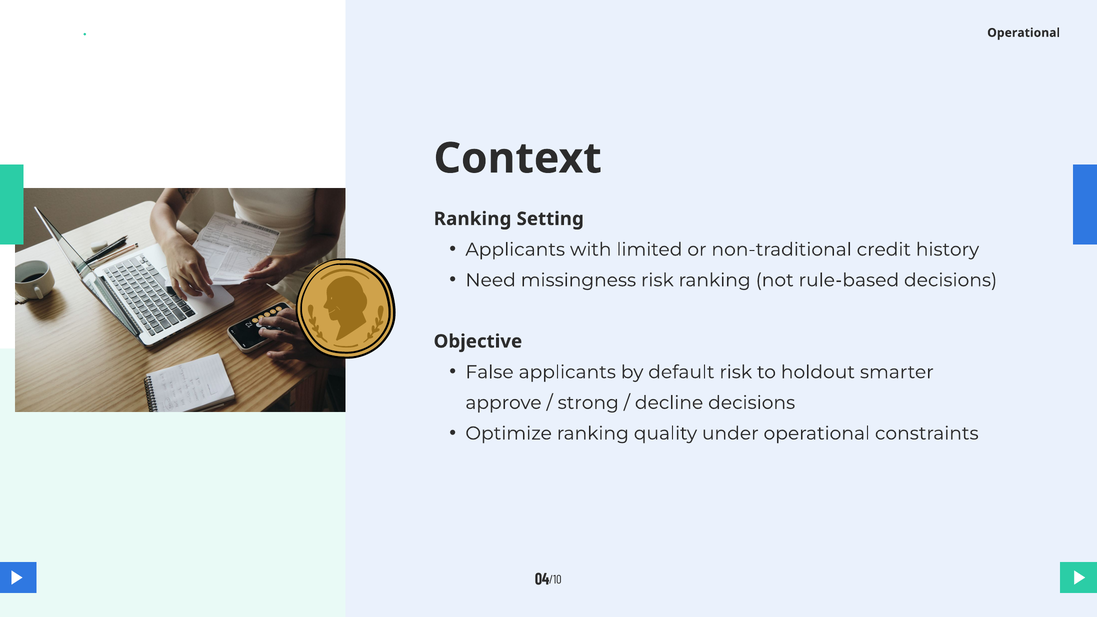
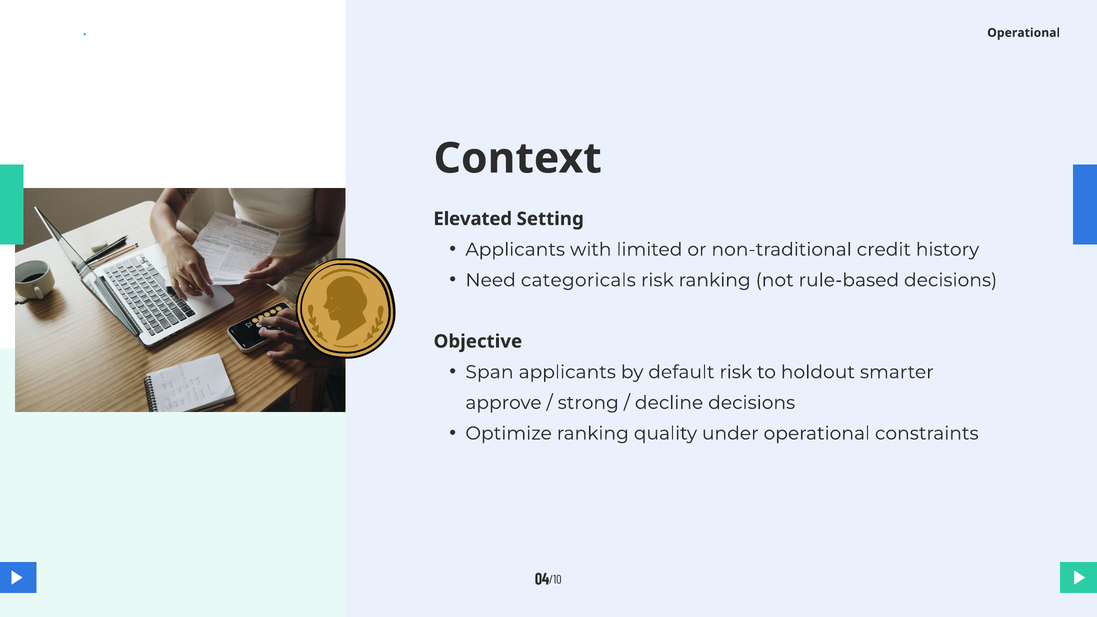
Ranking at (473, 219): Ranking -> Elevated
missingness: missingness -> categoricals
False: False -> Span
